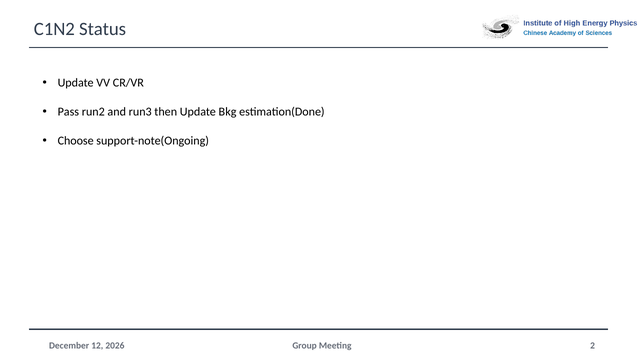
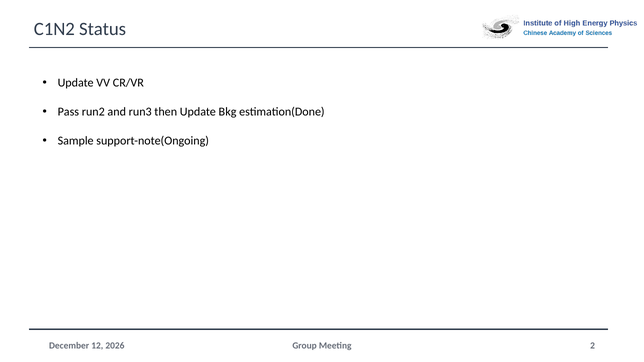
Choose: Choose -> Sample
